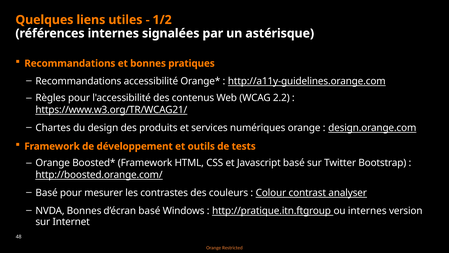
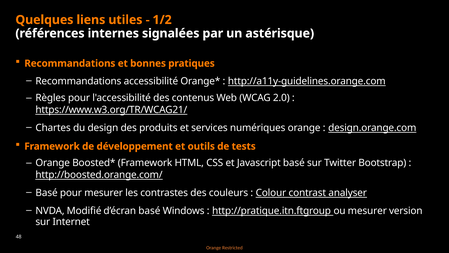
2.2: 2.2 -> 2.0
NVDA Bonnes: Bonnes -> Modifié
ou internes: internes -> mesurer
